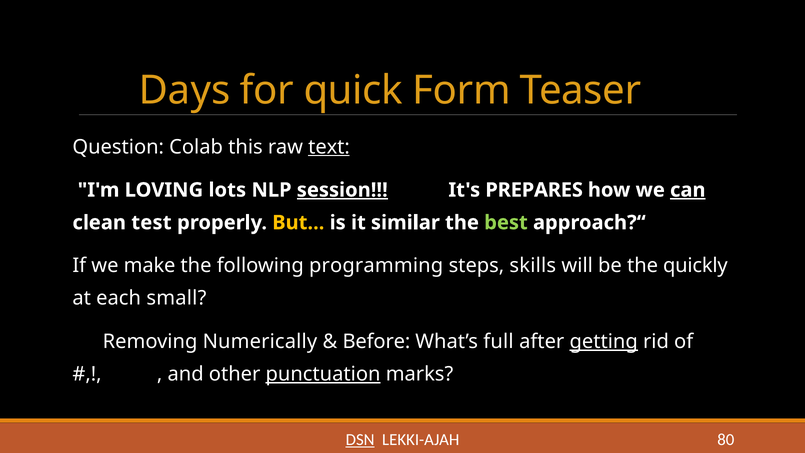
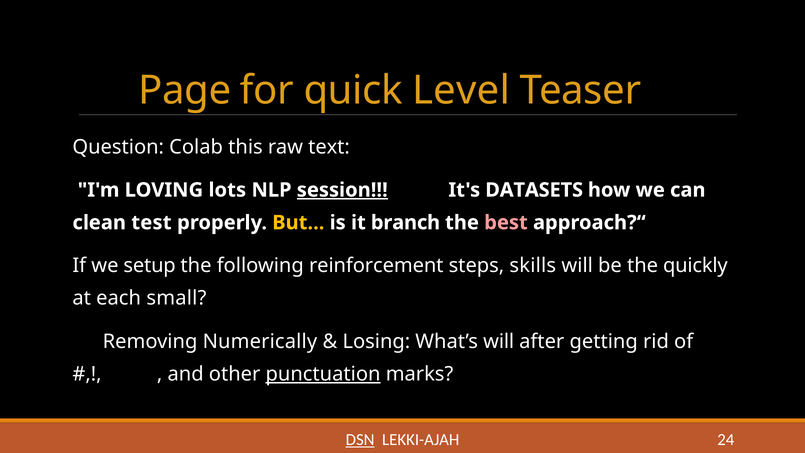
Days: Days -> Page
Form: Form -> Level
text underline: present -> none
PREPARES: PREPARES -> DATASETS
can underline: present -> none
similar: similar -> branch
best colour: light green -> pink
make: make -> setup
programming: programming -> reinforcement
Before: Before -> Losing
What’s full: full -> will
getting underline: present -> none
80: 80 -> 24
